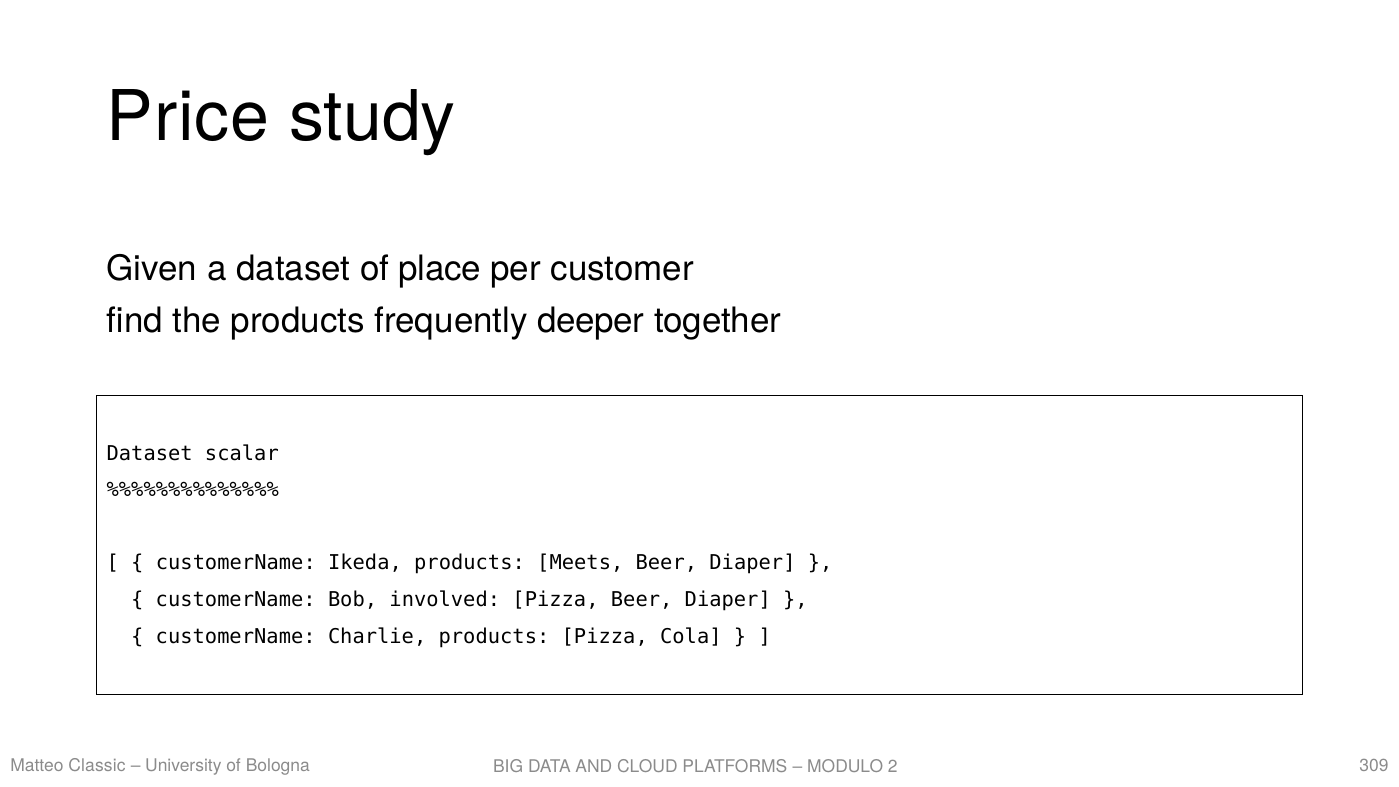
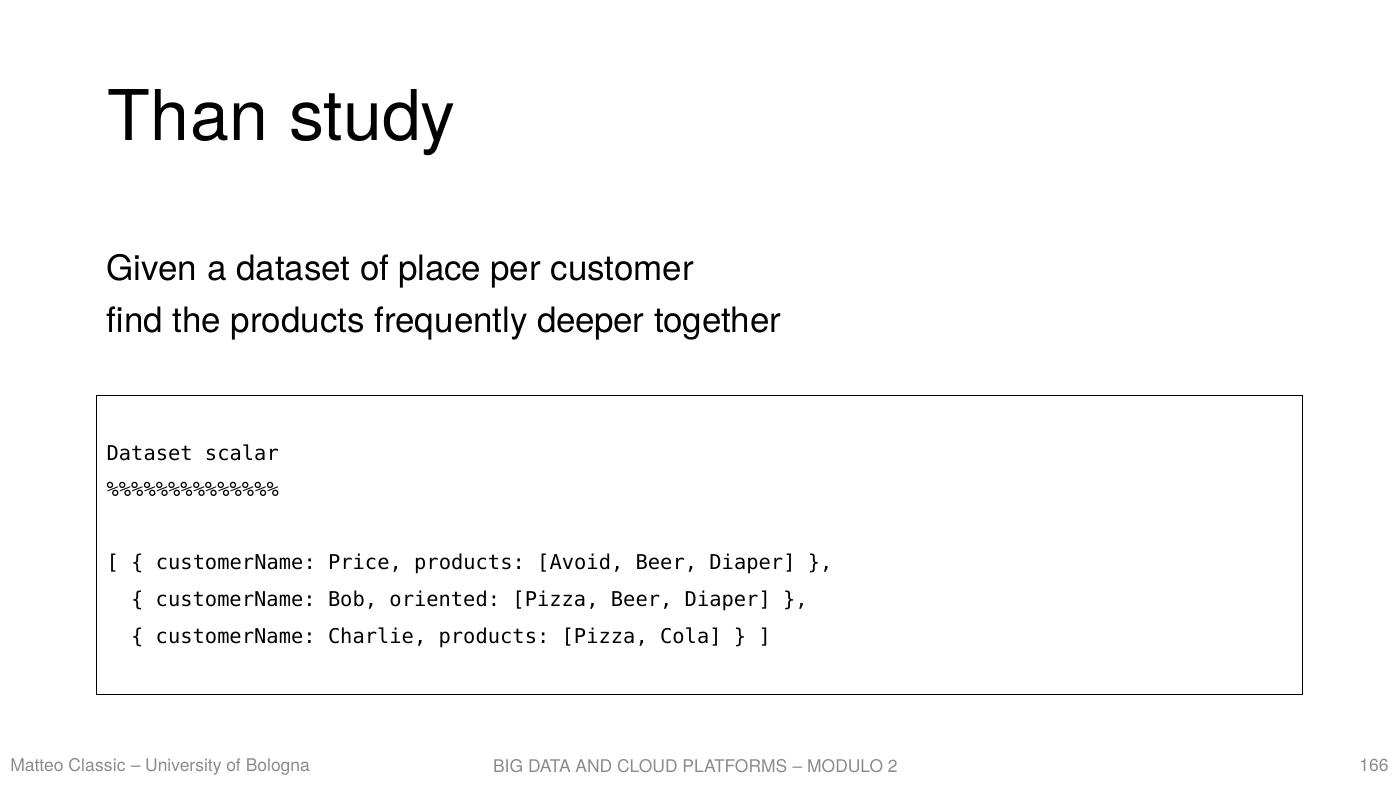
Price: Price -> Than
Ikeda: Ikeda -> Price
Meets: Meets -> Avoid
involved: involved -> oriented
309: 309 -> 166
